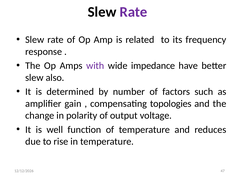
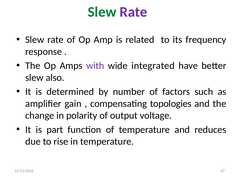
Slew at (102, 12) colour: black -> green
impedance: impedance -> integrated
well: well -> part
